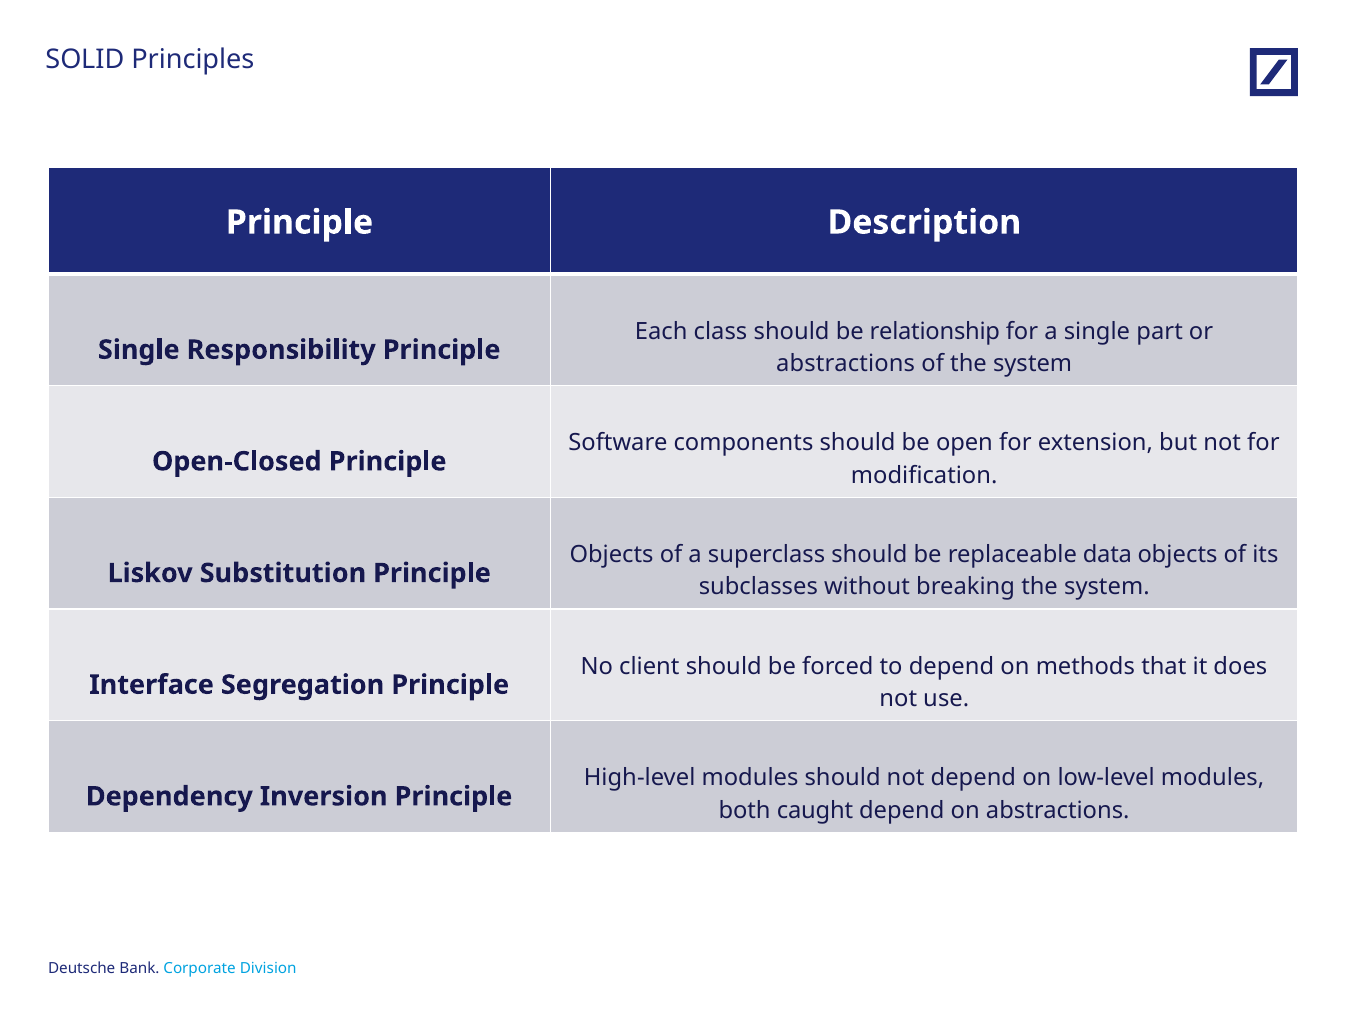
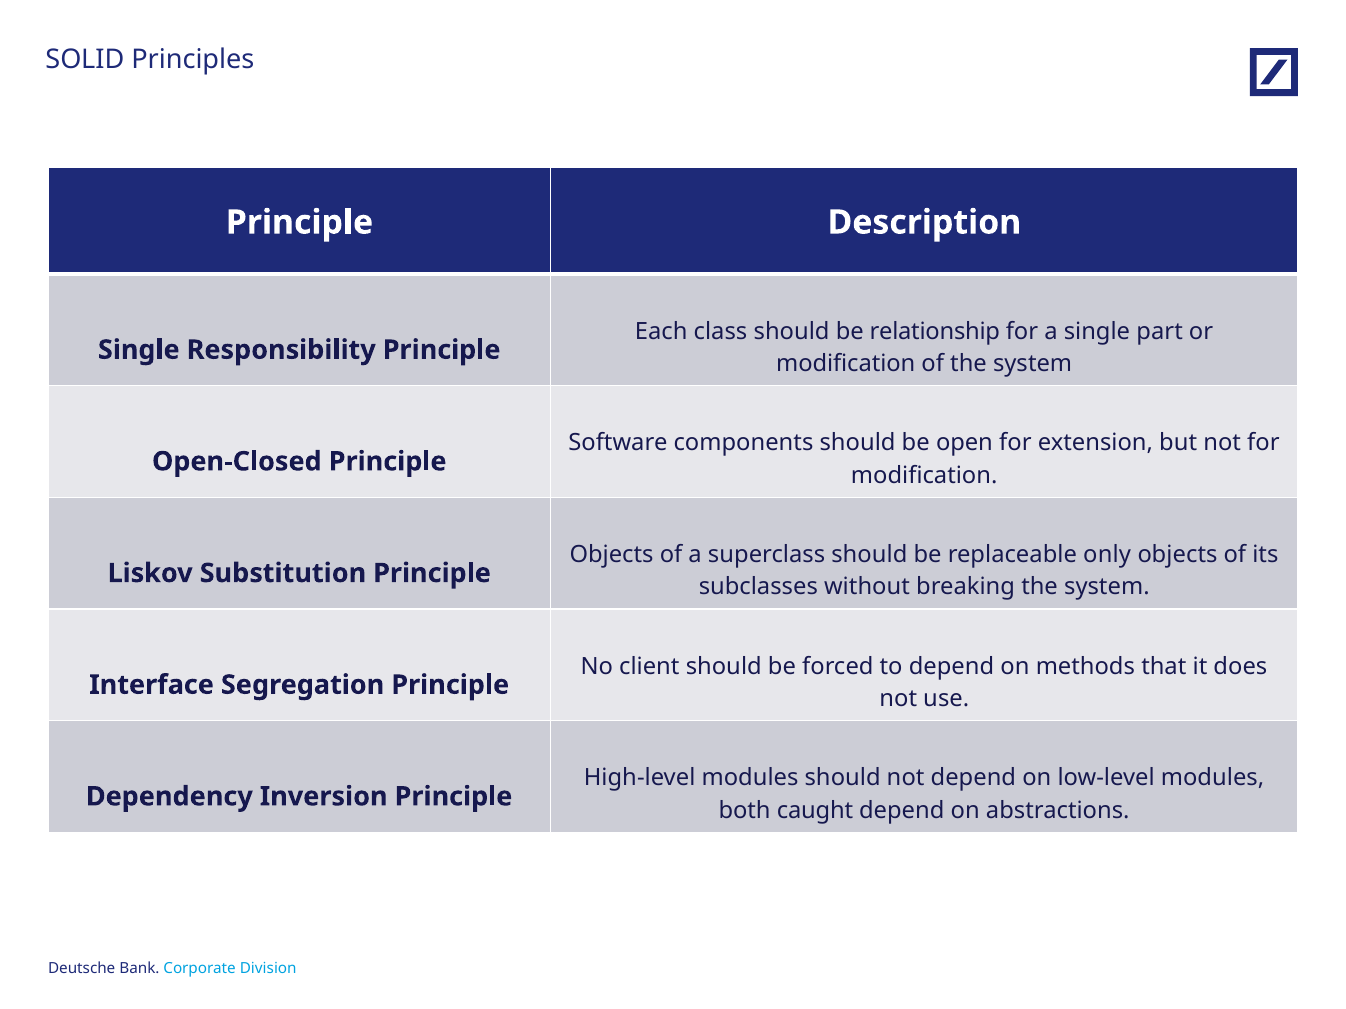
abstractions at (846, 364): abstractions -> modification
data: data -> only
